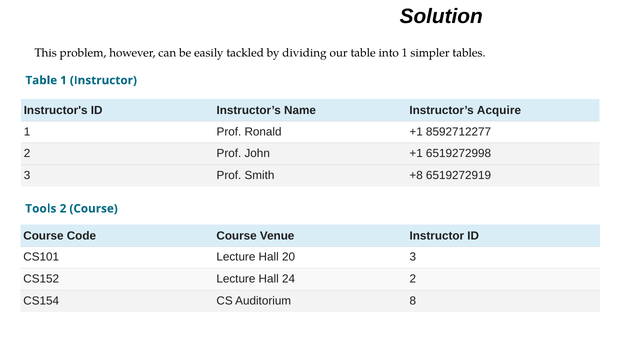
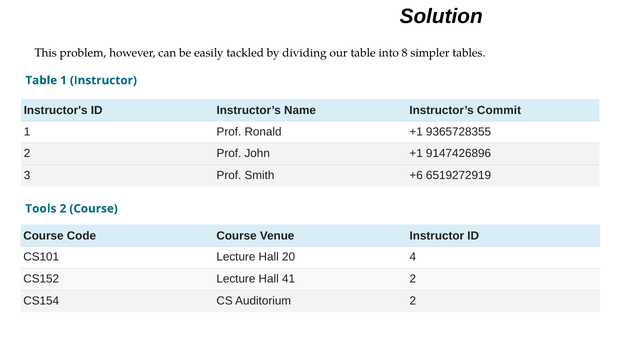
into 1: 1 -> 8
Acquire: Acquire -> Commit
8592712277: 8592712277 -> 9365728355
6519272998: 6519272998 -> 9147426896
+8: +8 -> +6
20 3: 3 -> 4
24: 24 -> 41
Auditorium 8: 8 -> 2
